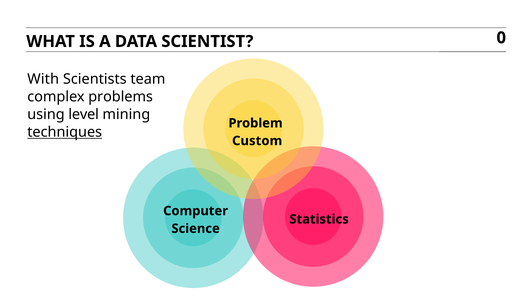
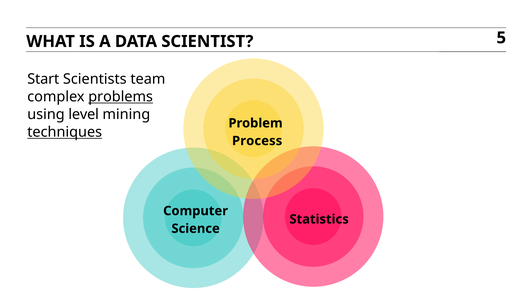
0: 0 -> 5
With: With -> Start
problems underline: none -> present
Custom: Custom -> Process
